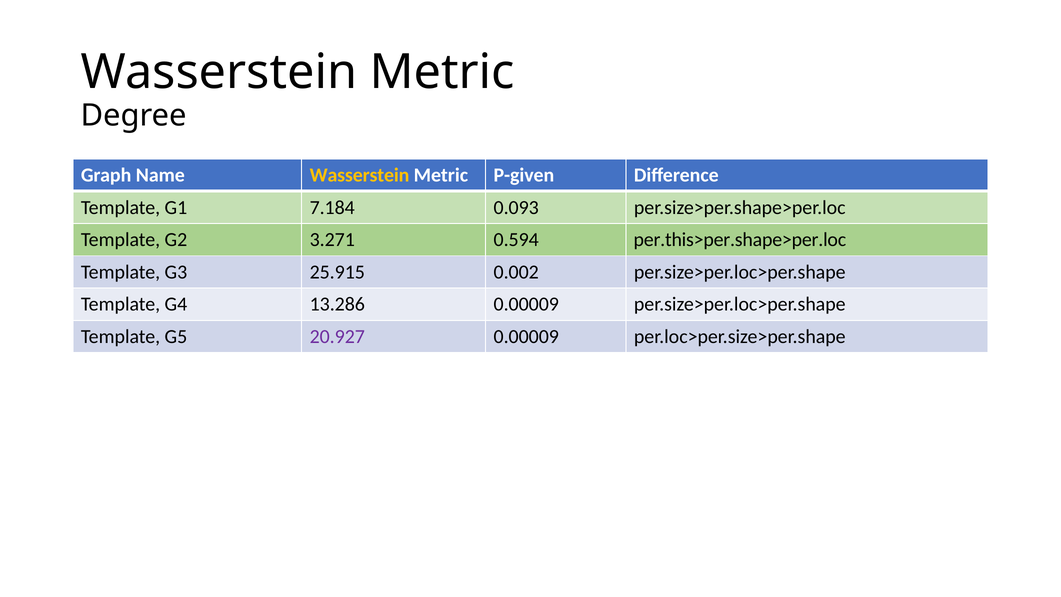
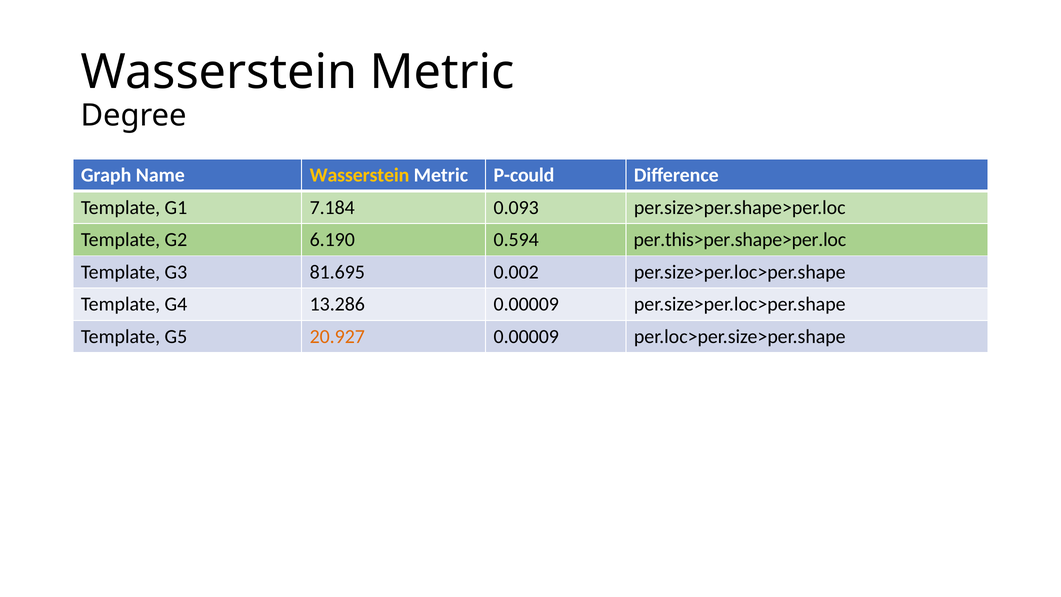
P-given: P-given -> P-could
3.271: 3.271 -> 6.190
25.915: 25.915 -> 81.695
20.927 colour: purple -> orange
